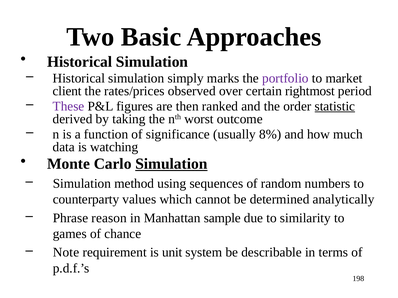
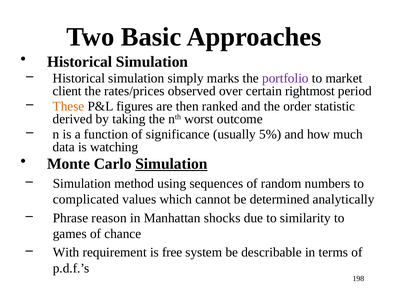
These colour: purple -> orange
statistic underline: present -> none
8%: 8% -> 5%
counterparty: counterparty -> complicated
sample: sample -> shocks
Note: Note -> With
unit: unit -> free
